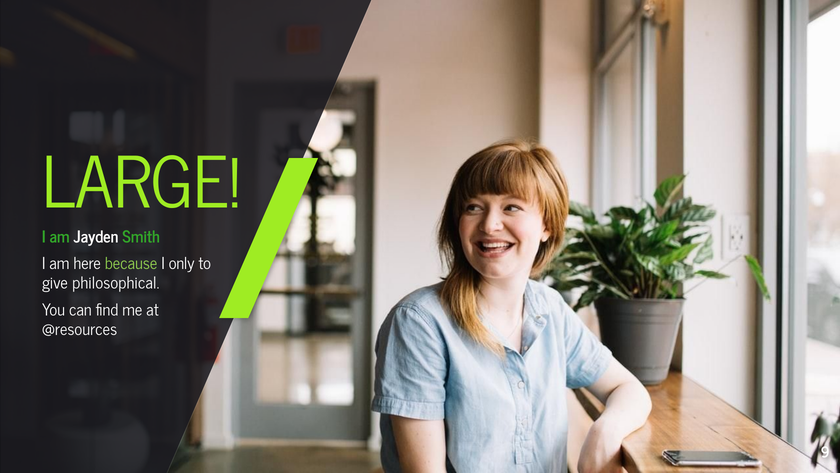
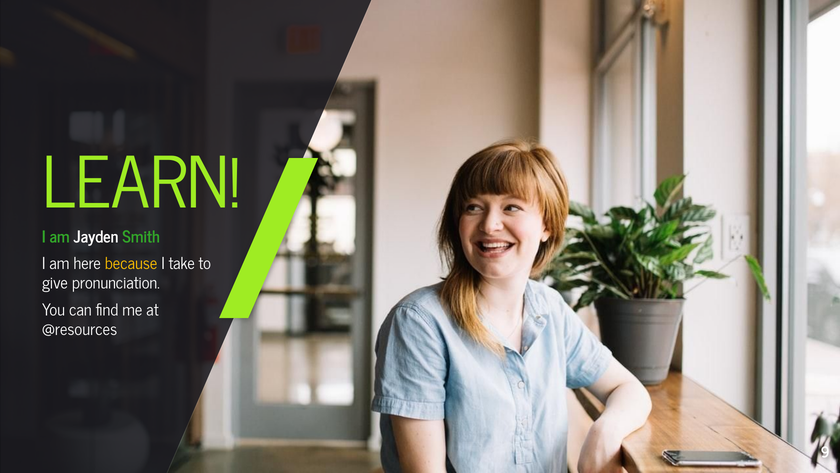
LARGE: LARGE -> LEARN
because colour: light green -> yellow
only: only -> take
philosophical: philosophical -> pronunciation
